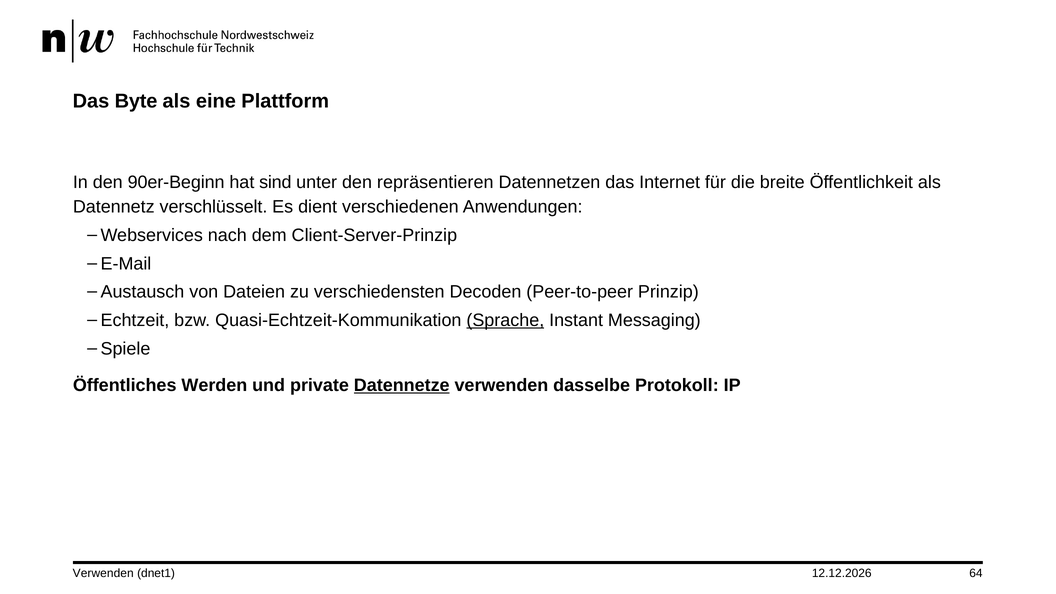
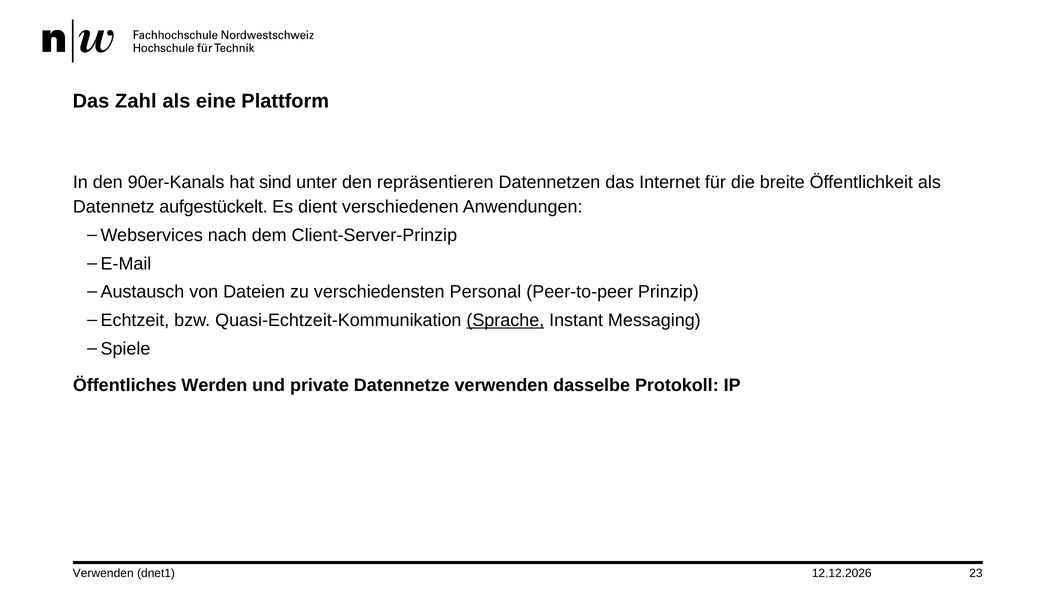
Byte: Byte -> Zahl
90er-Beginn: 90er-Beginn -> 90er-Kanals
verschlüsselt: verschlüsselt -> aufgestückelt
Decoden: Decoden -> Personal
Datennetze underline: present -> none
64: 64 -> 23
